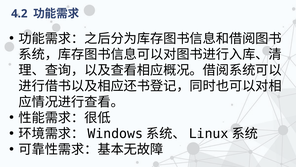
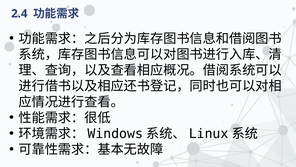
4.2: 4.2 -> 2.4
